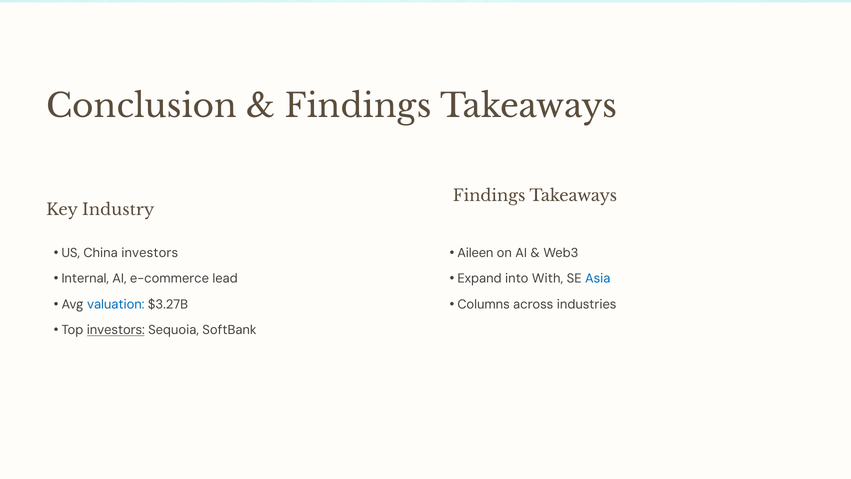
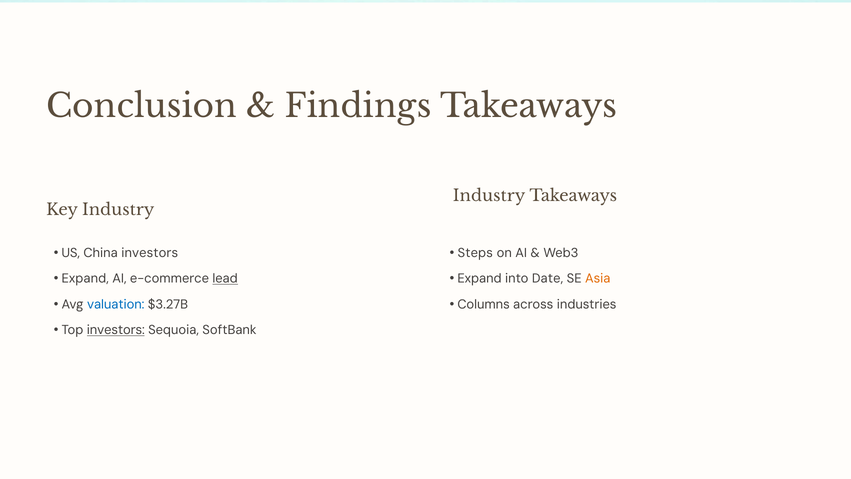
Findings at (489, 196): Findings -> Industry
Aileen: Aileen -> Steps
Internal at (85, 278): Internal -> Expand
lead underline: none -> present
With: With -> Date
Asia colour: blue -> orange
